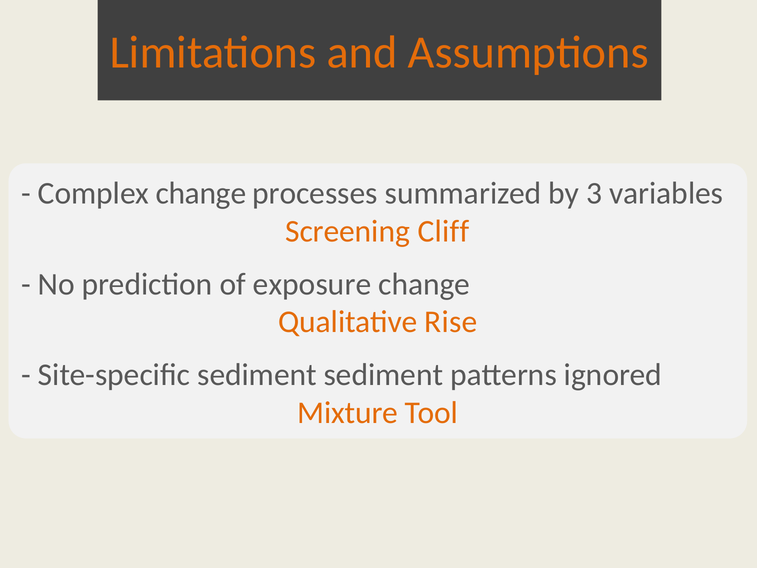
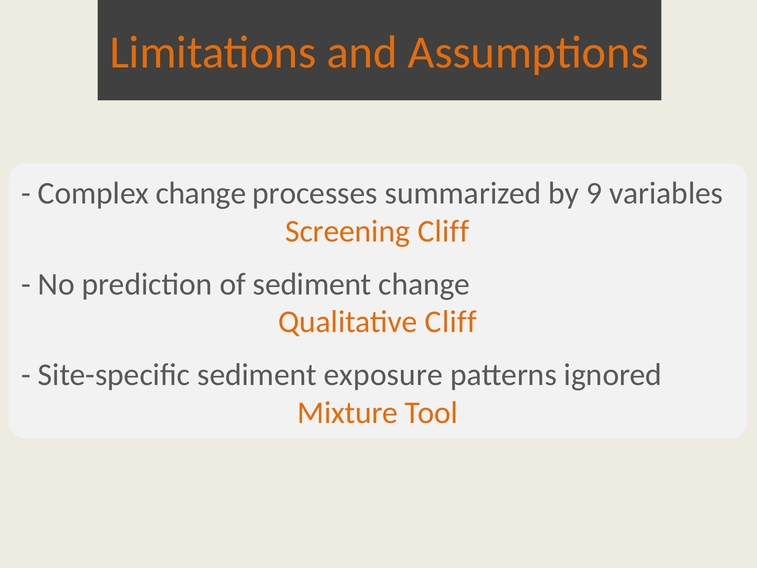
3: 3 -> 9
of exposure: exposure -> sediment
Qualitative Rise: Rise -> Cliff
sediment sediment: sediment -> exposure
